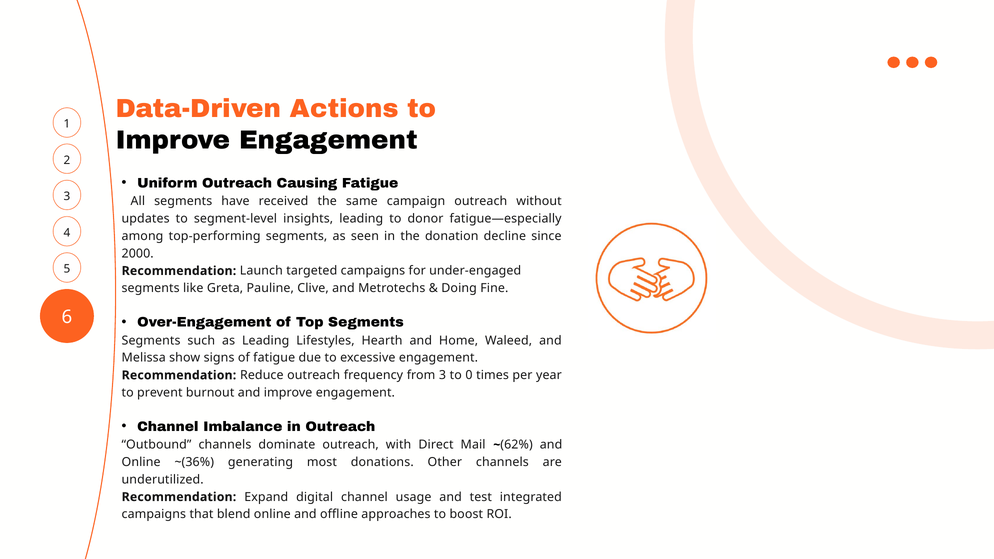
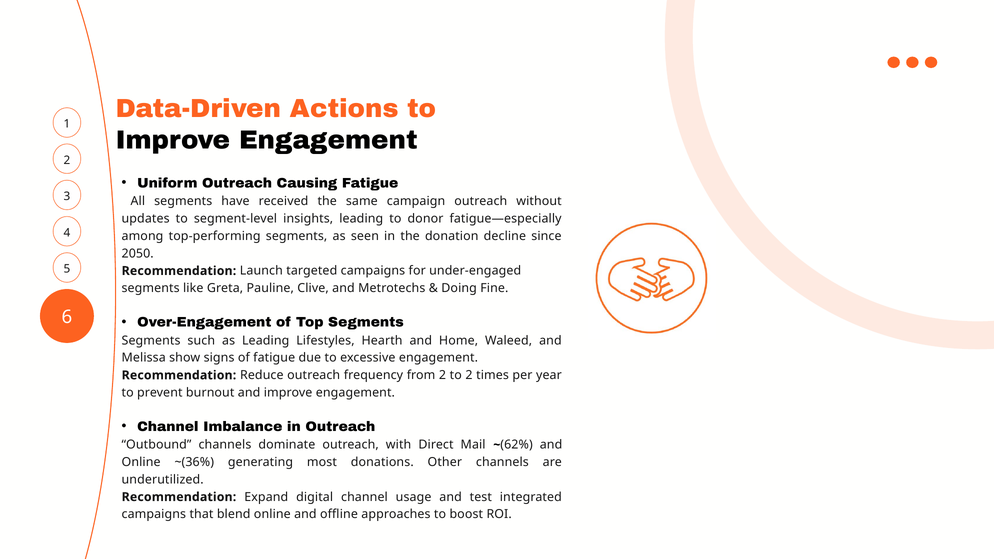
2000: 2000 -> 2050
from 3: 3 -> 2
to 0: 0 -> 2
